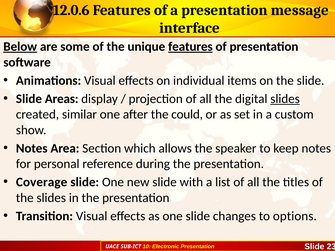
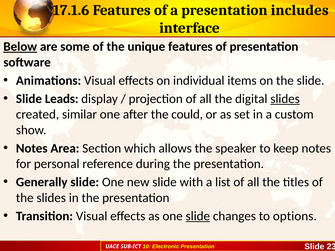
12.0.6: 12.0.6 -> 17.1.6
message: message -> includes
features at (190, 47) underline: present -> none
Areas: Areas -> Leads
Coverage: Coverage -> Generally
slide at (198, 216) underline: none -> present
